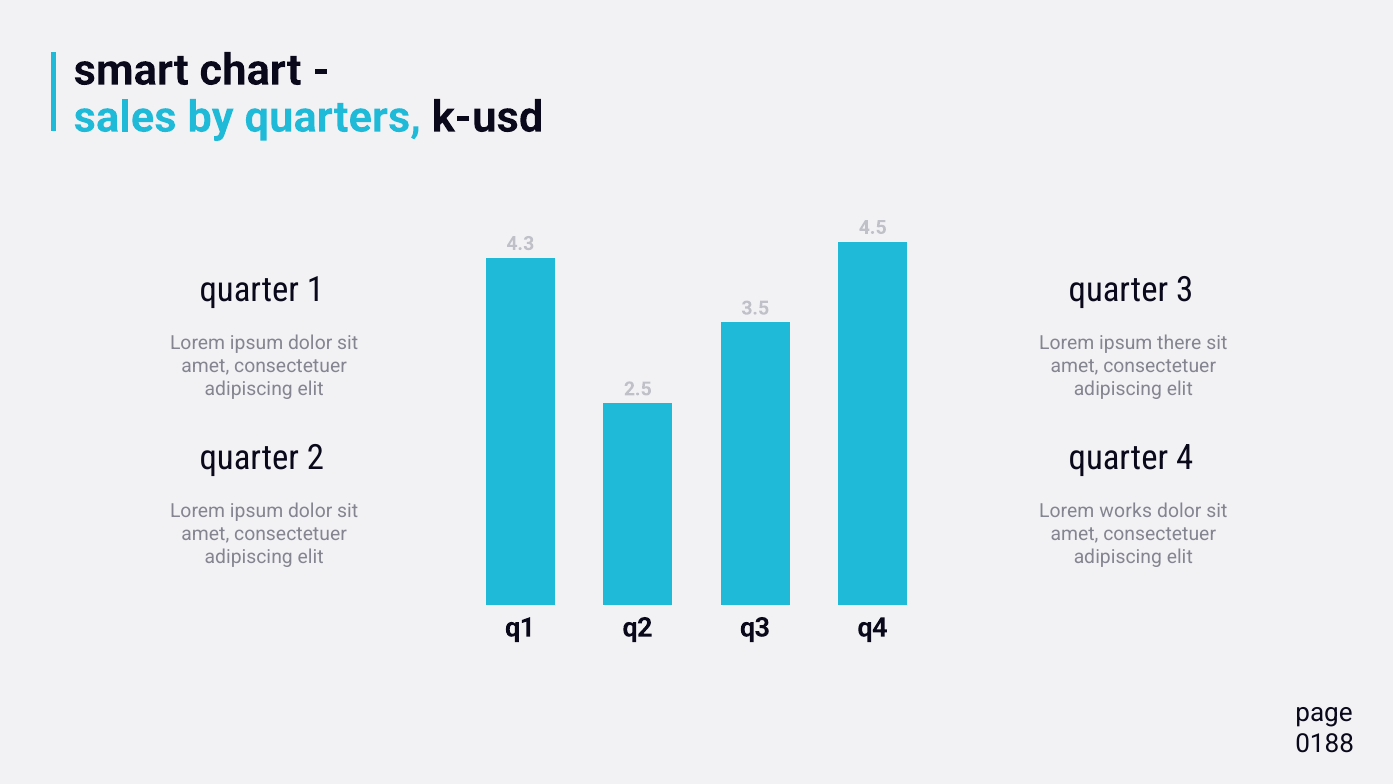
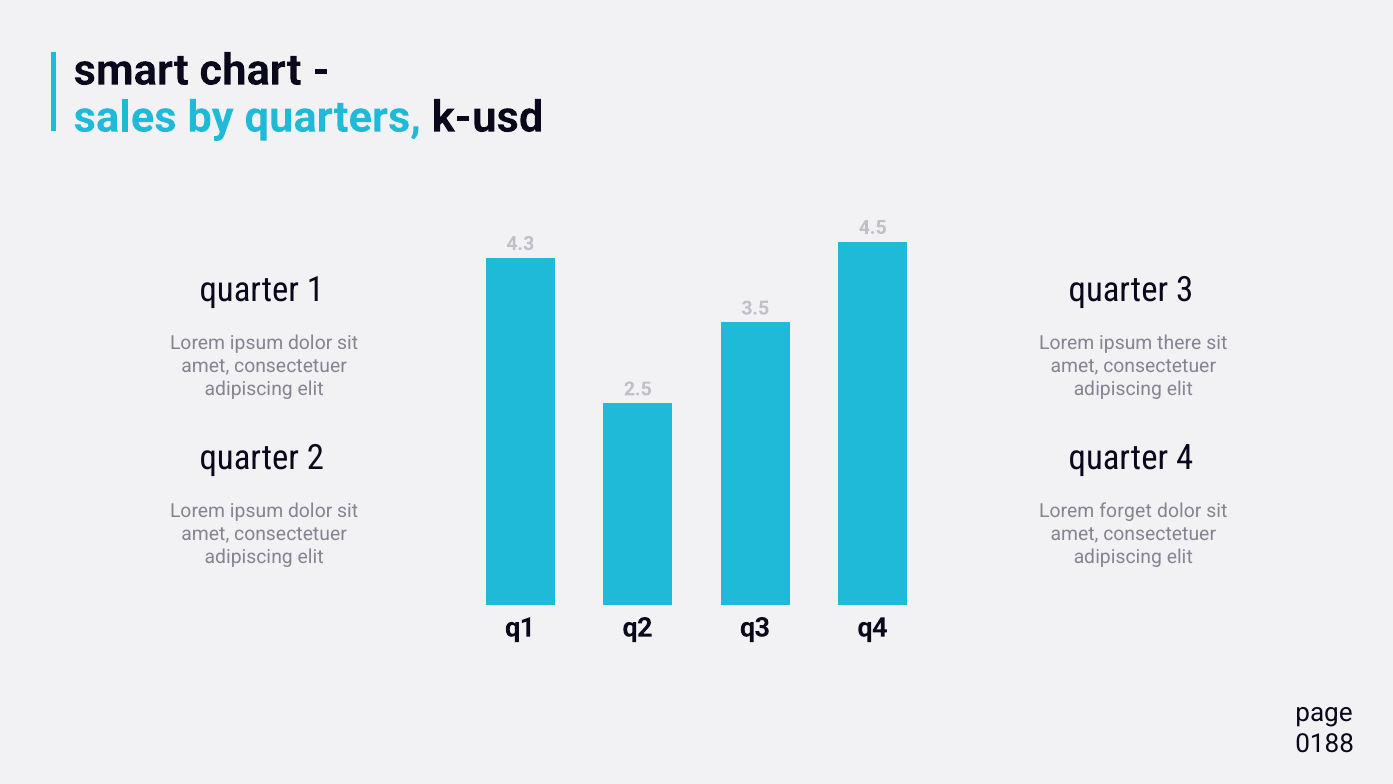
works: works -> forget
